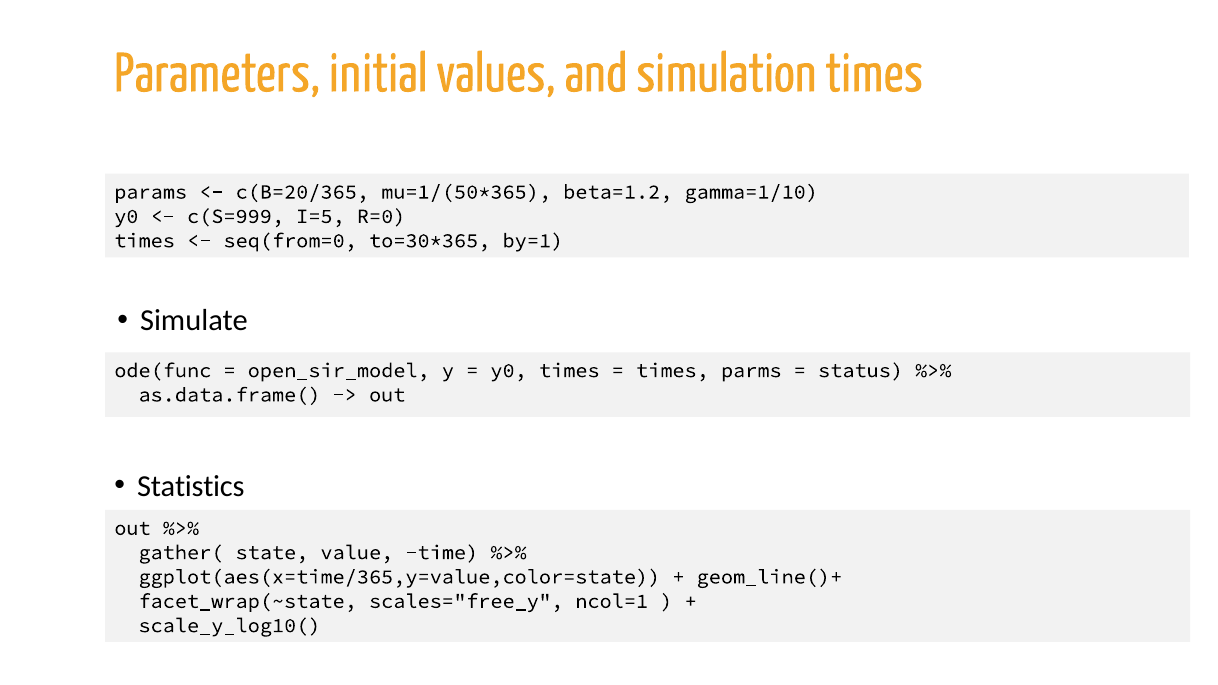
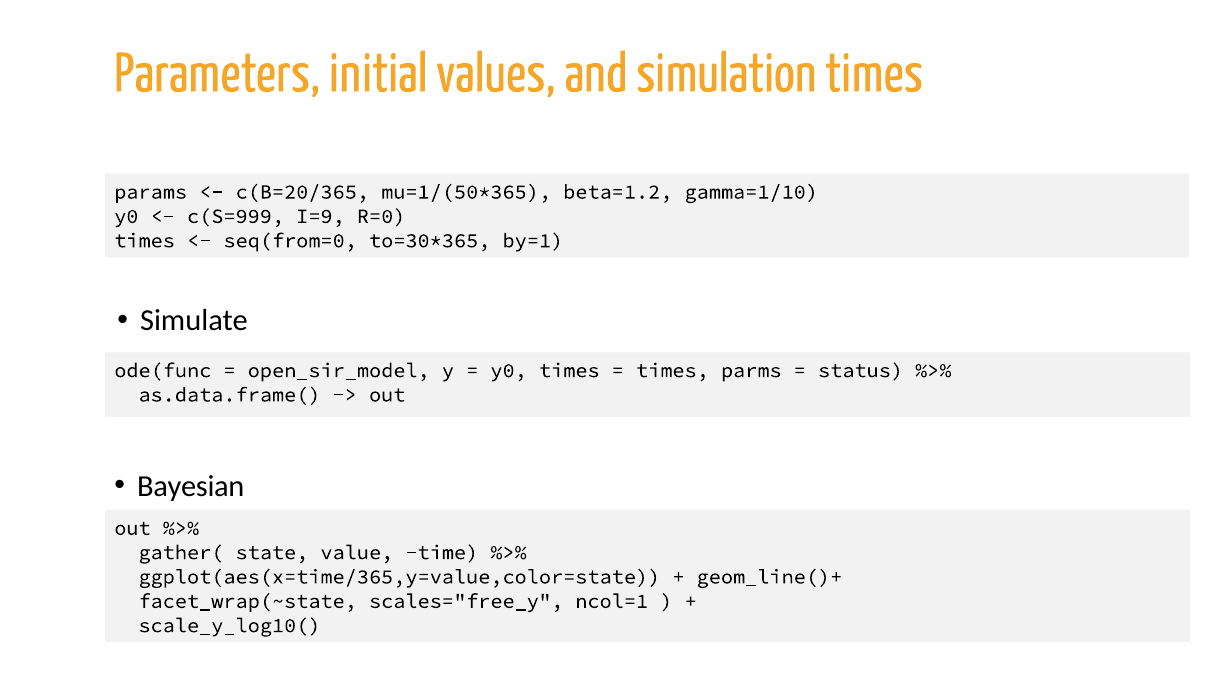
I=5: I=5 -> I=9
Statistics: Statistics -> Bayesian
